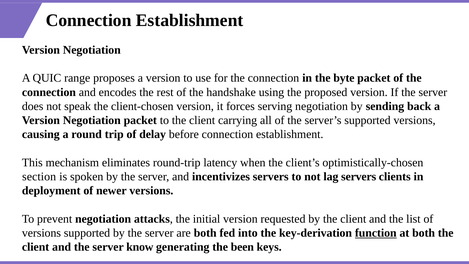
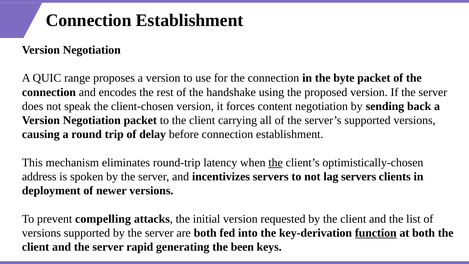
serving: serving -> content
the at (276, 162) underline: none -> present
section: section -> address
prevent negotiation: negotiation -> compelling
know: know -> rapid
